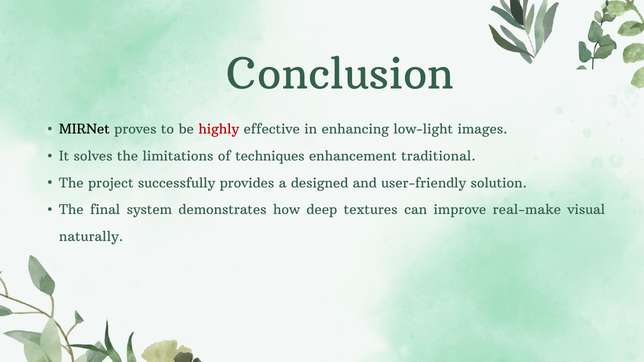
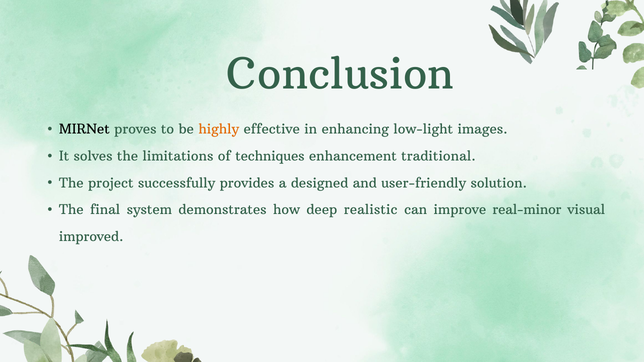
highly colour: red -> orange
textures: textures -> realistic
real-make: real-make -> real-minor
naturally: naturally -> improved
